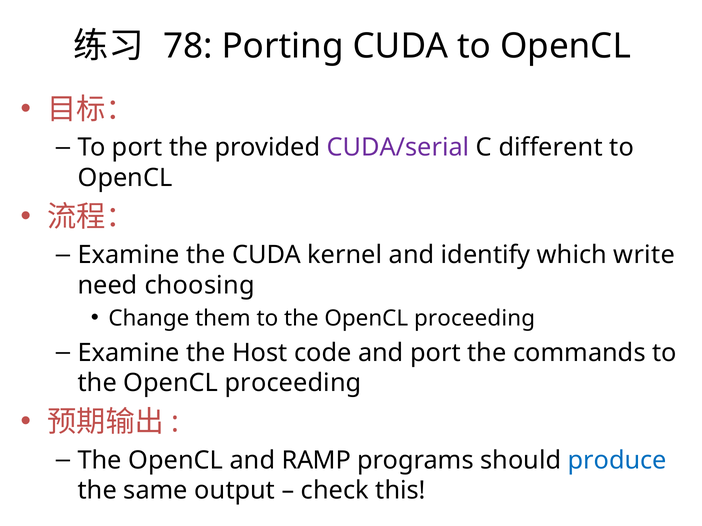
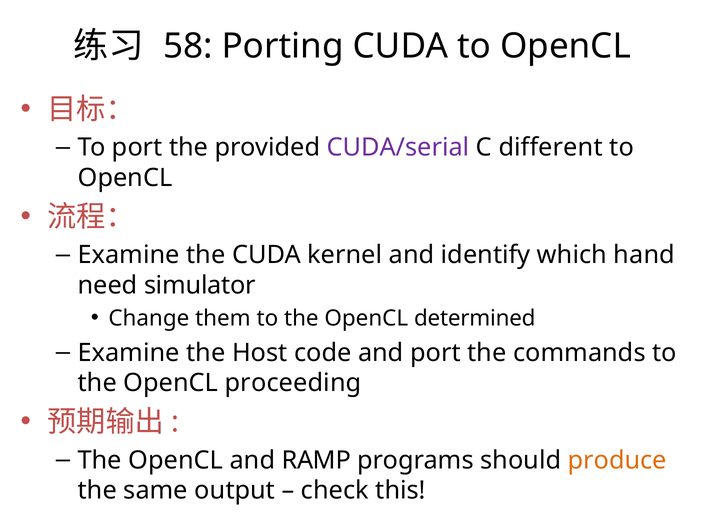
78: 78 -> 58
write: write -> hand
choosing: choosing -> simulator
proceeding at (475, 319): proceeding -> determined
produce colour: blue -> orange
